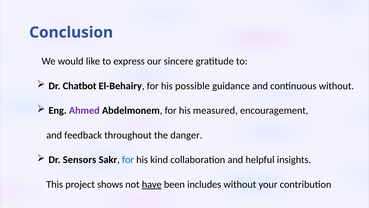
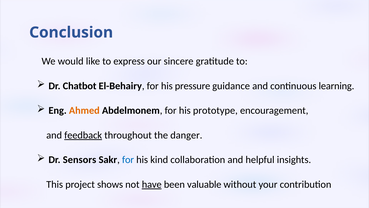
possible: possible -> pressure
continuous without: without -> learning
Ahmed colour: purple -> orange
measured: measured -> prototype
feedback underline: none -> present
includes: includes -> valuable
